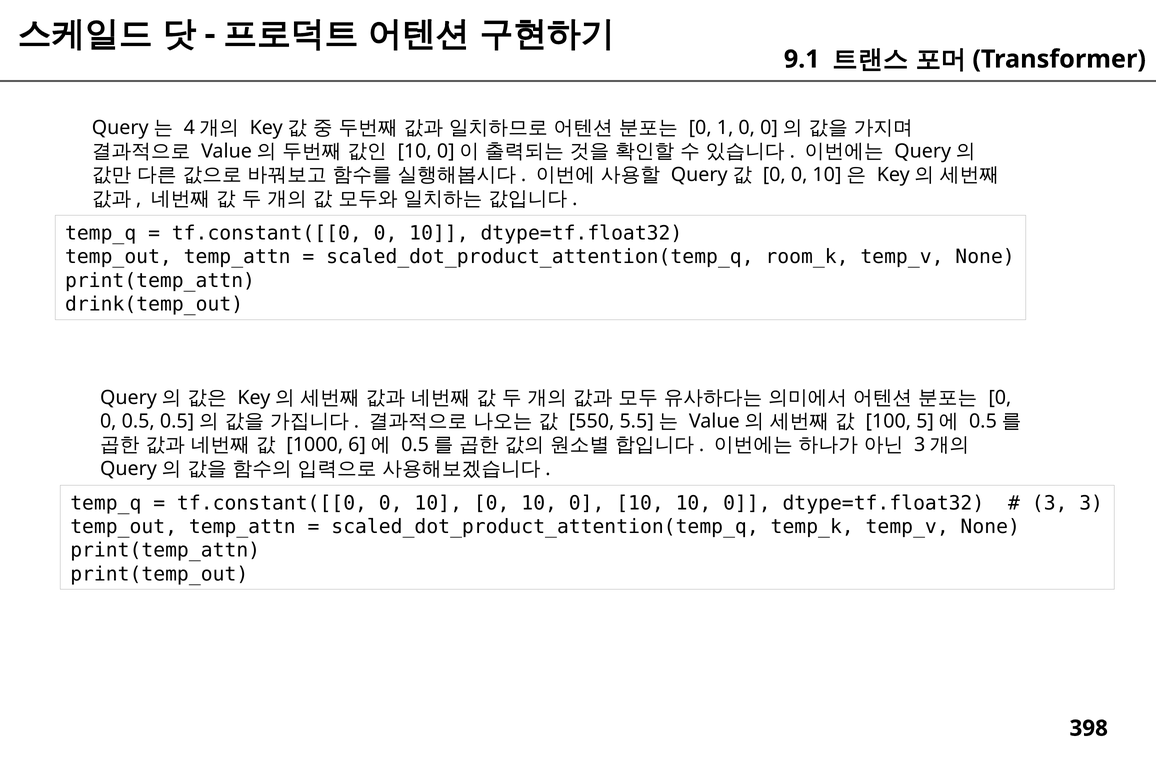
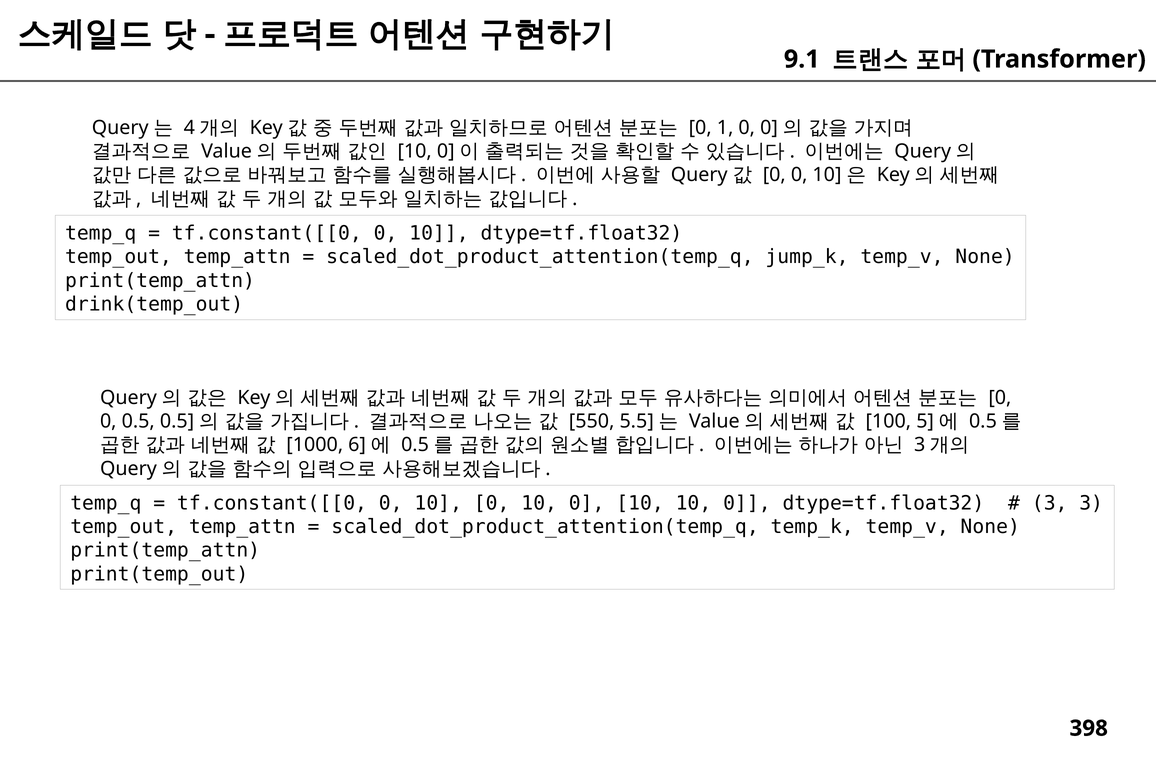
room_k: room_k -> jump_k
